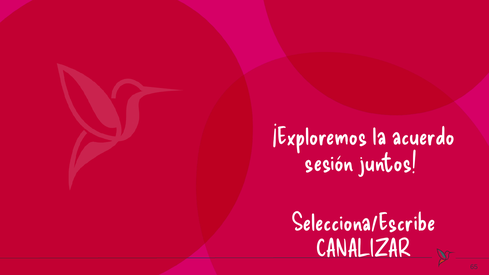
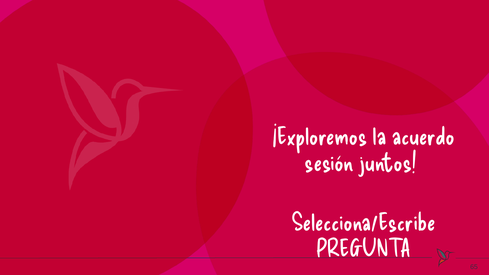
CANALIZAR: CANALIZAR -> PREGUNTA
